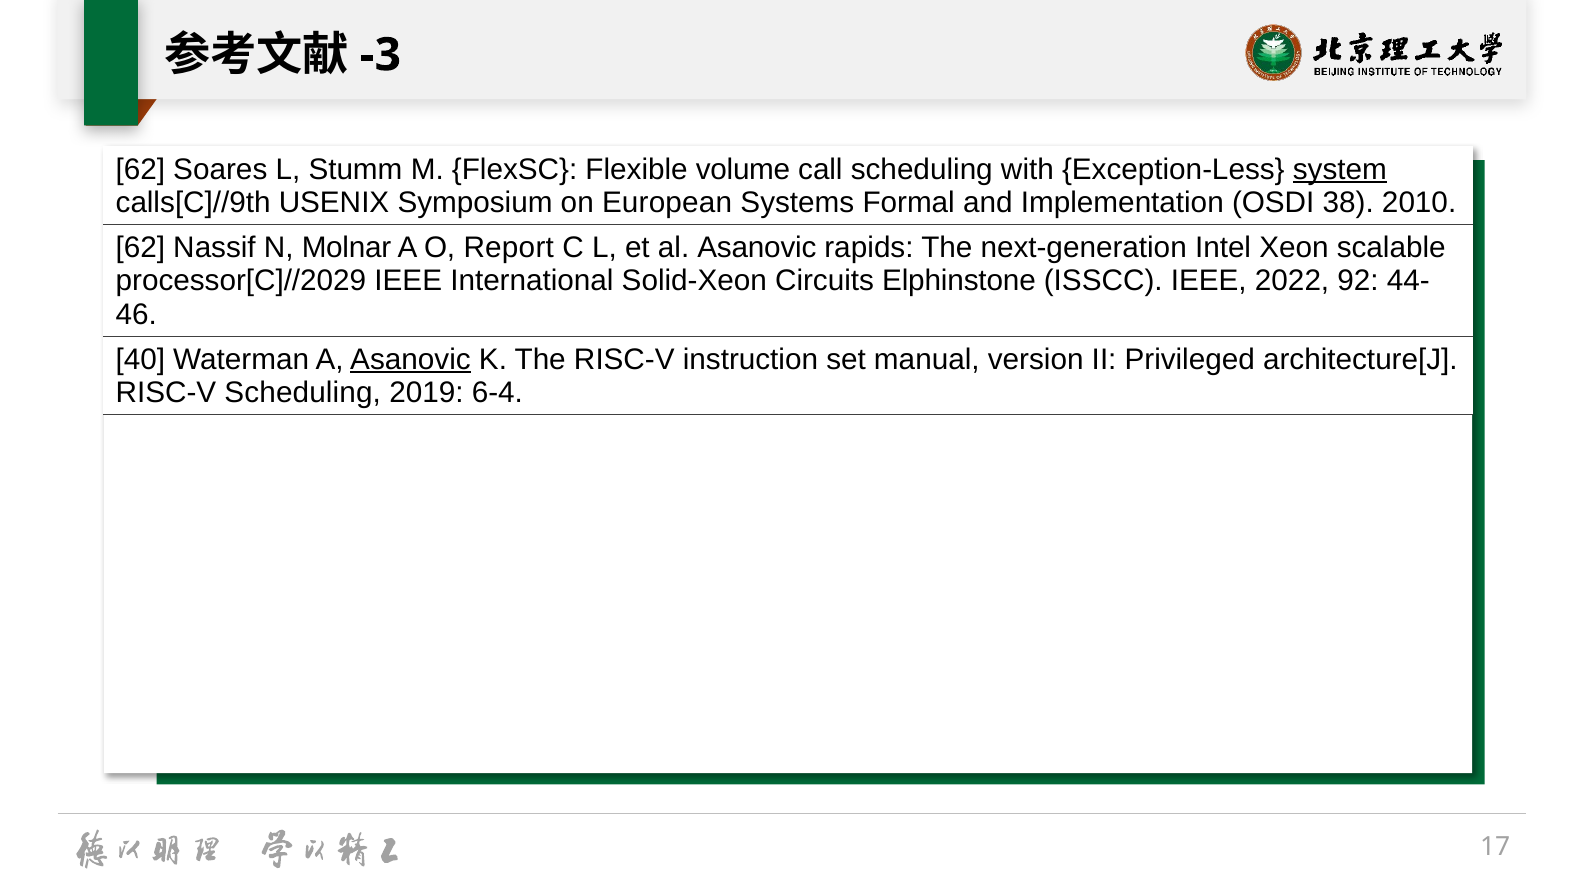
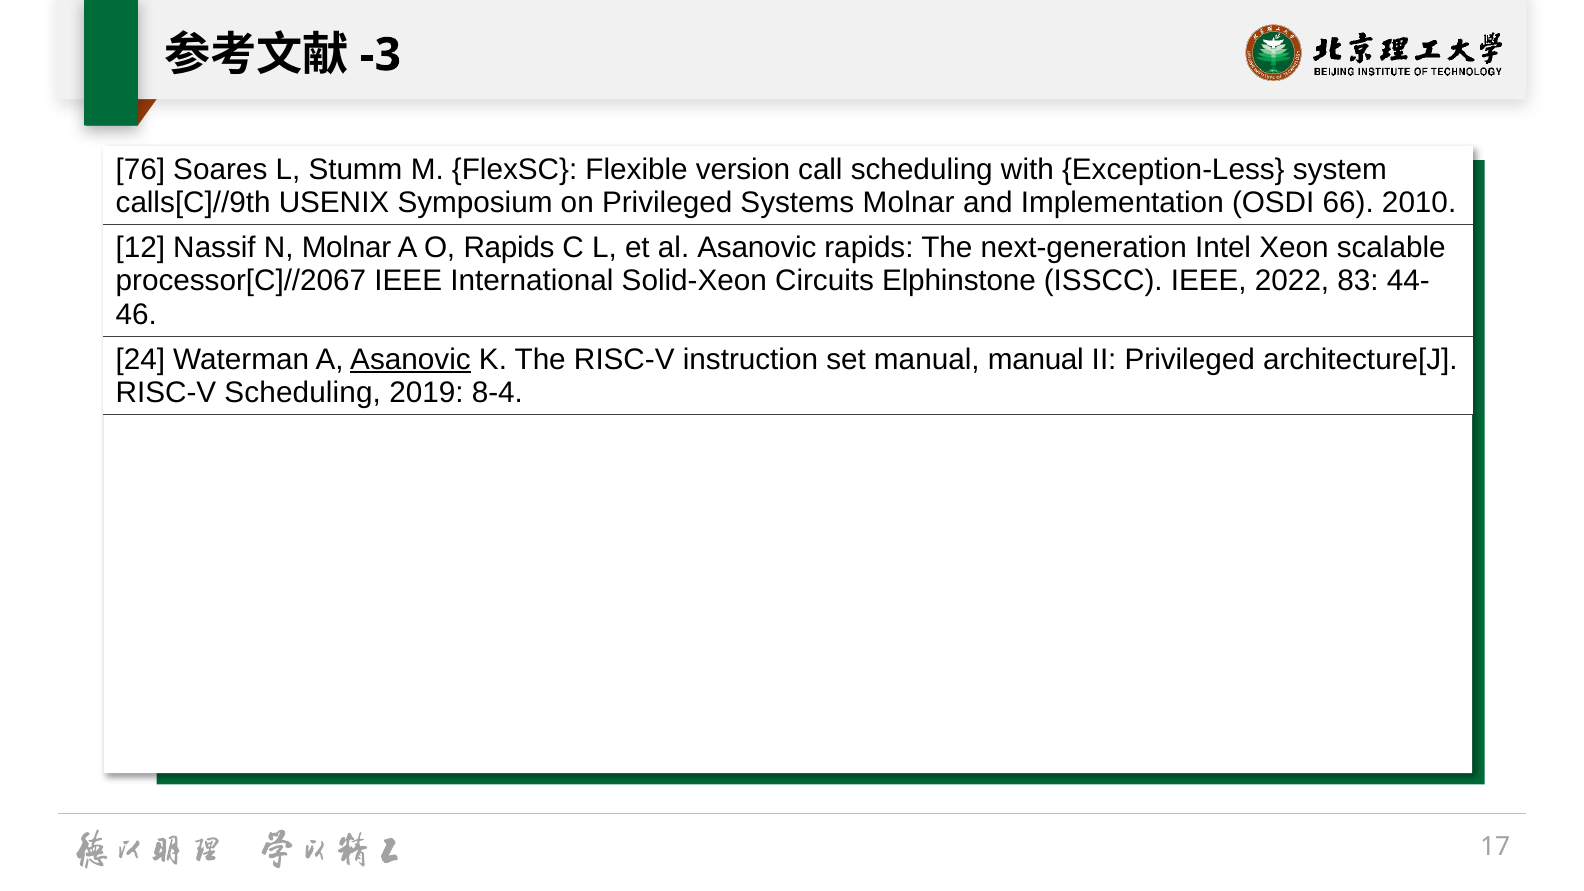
62 at (140, 169): 62 -> 76
volume: volume -> version
system underline: present -> none
on European: European -> Privileged
Systems Formal: Formal -> Molnar
38: 38 -> 66
62 at (140, 248): 62 -> 12
O Report: Report -> Rapids
processor[C]//2029: processor[C]//2029 -> processor[C]//2067
92: 92 -> 83
40: 40 -> 24
manual version: version -> manual
6-4: 6-4 -> 8-4
